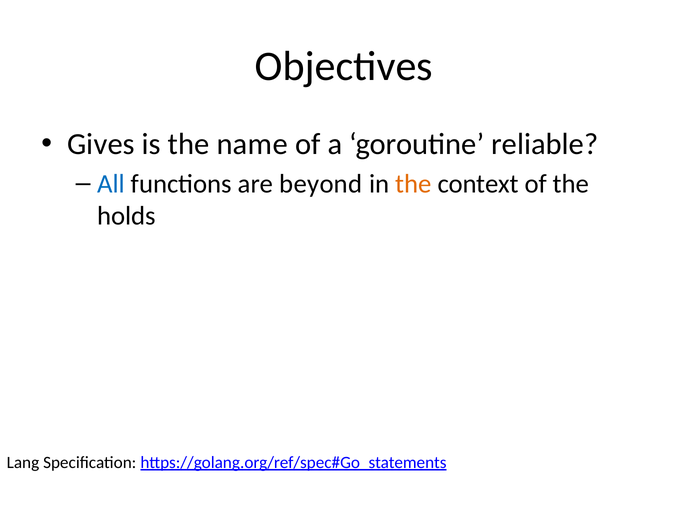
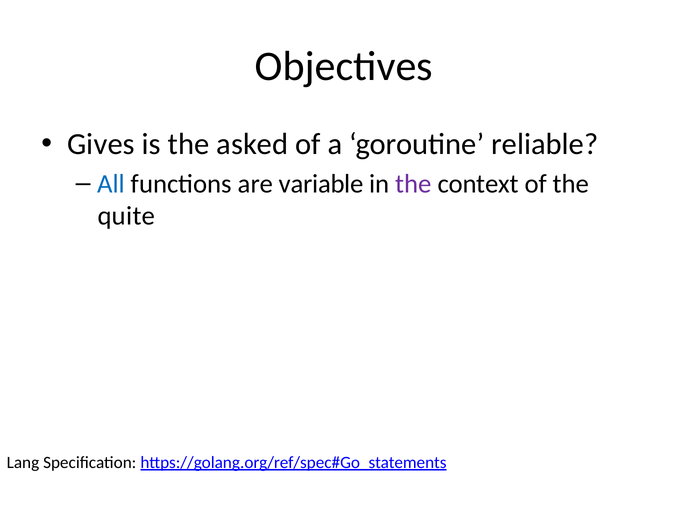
name: name -> asked
beyond: beyond -> variable
the at (413, 184) colour: orange -> purple
holds: holds -> quite
